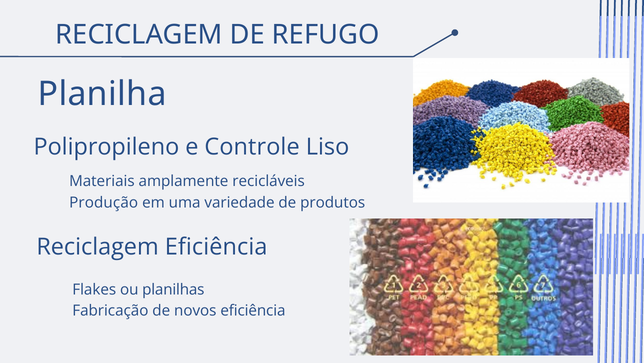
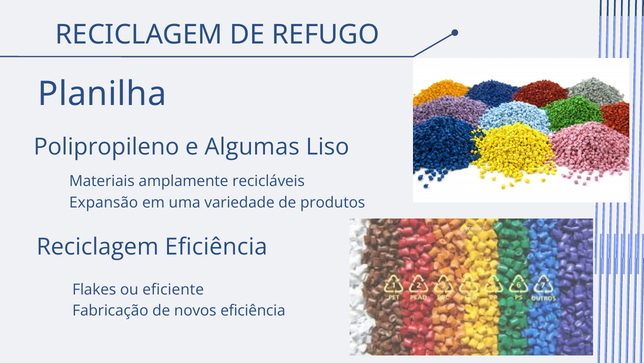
Controle: Controle -> Algumas
Produção: Produção -> Expansão
planilhas: planilhas -> eficiente
